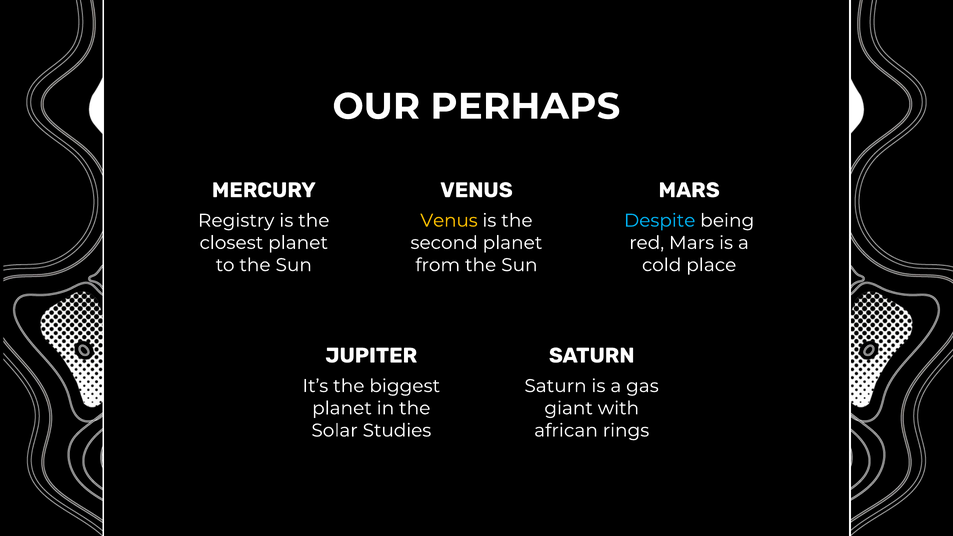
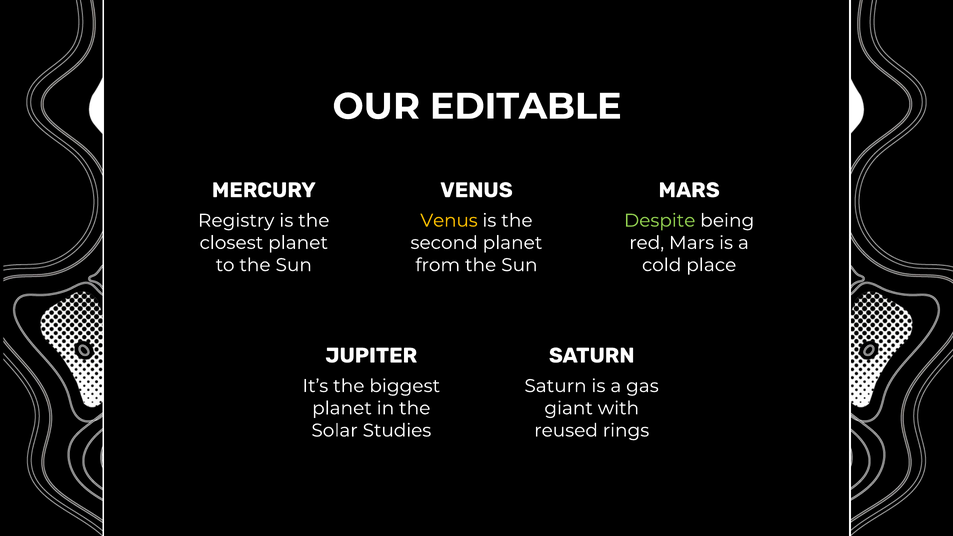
PERHAPS: PERHAPS -> EDITABLE
Despite colour: light blue -> light green
african: african -> reused
